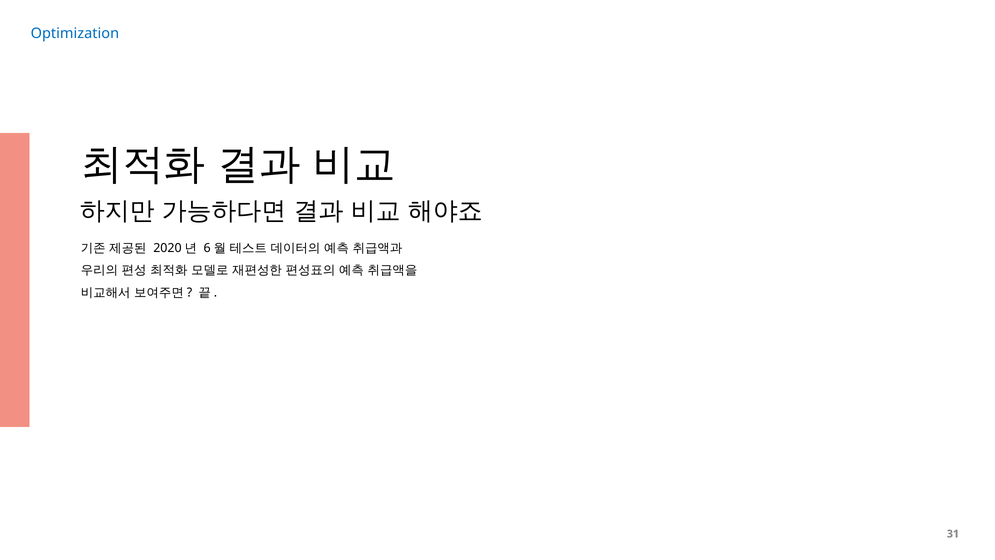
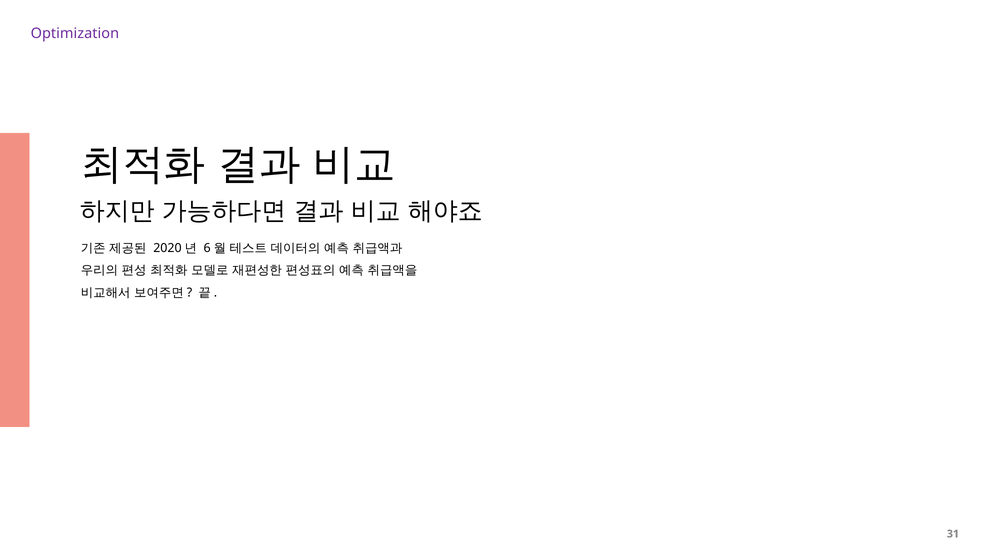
Optimization colour: blue -> purple
